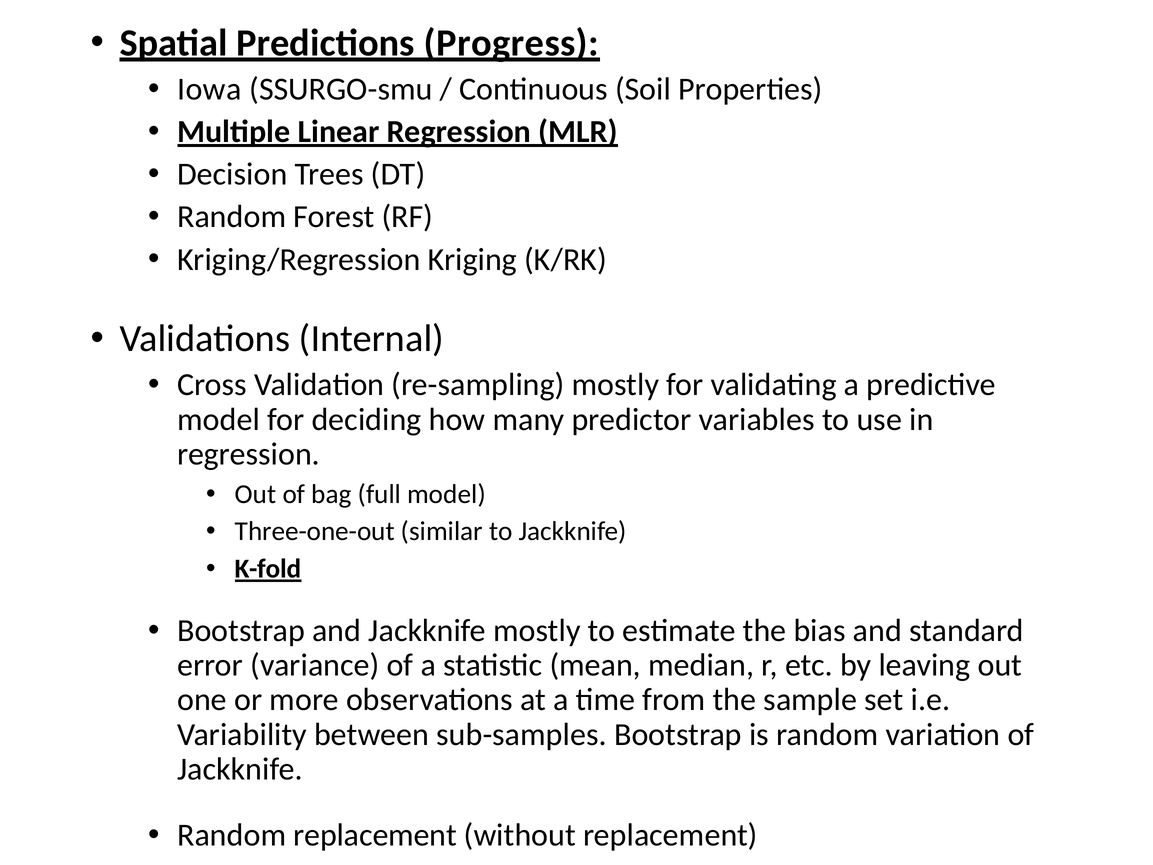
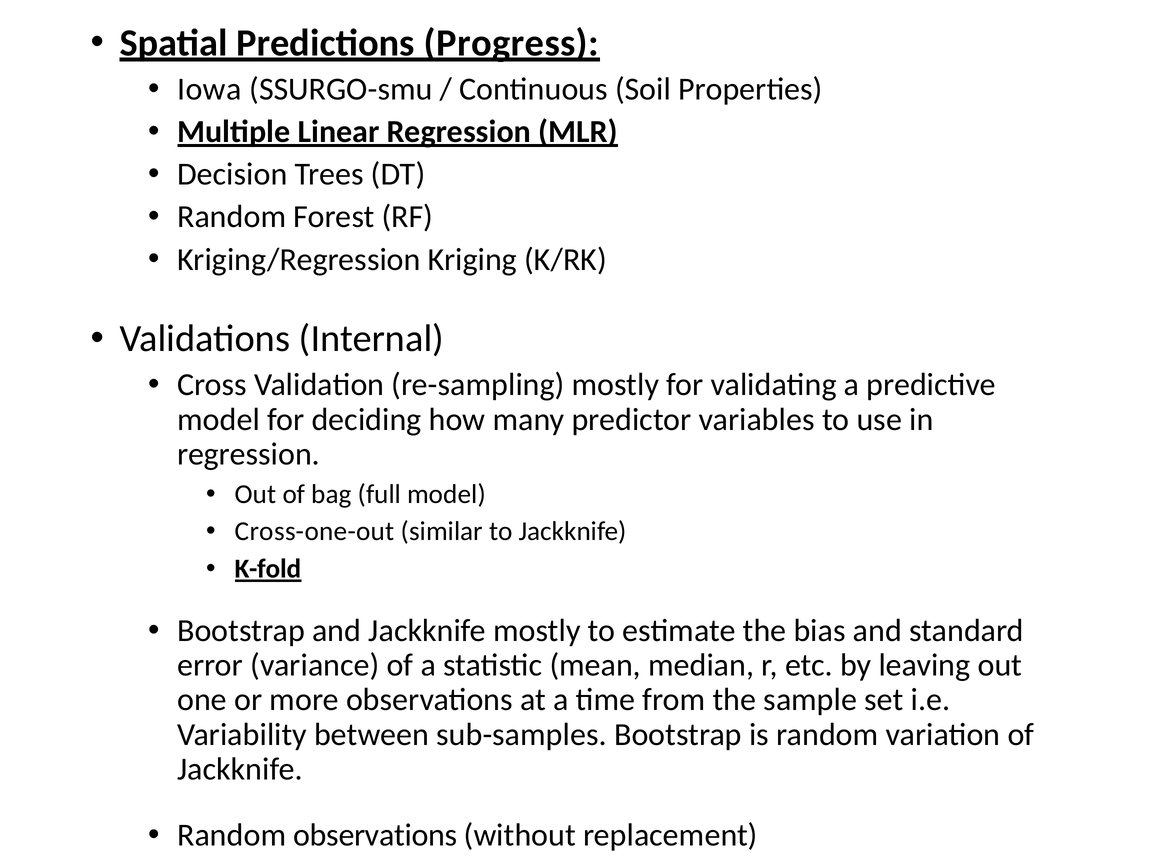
Three-one-out: Three-one-out -> Cross-one-out
Random replacement: replacement -> observations
